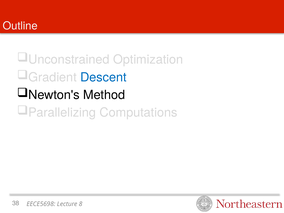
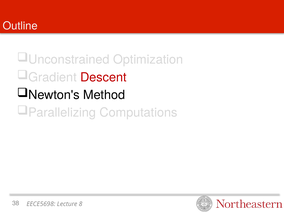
Descent colour: blue -> red
